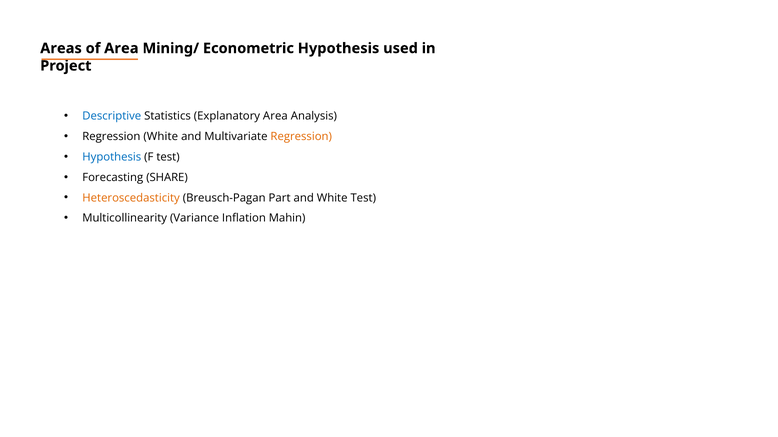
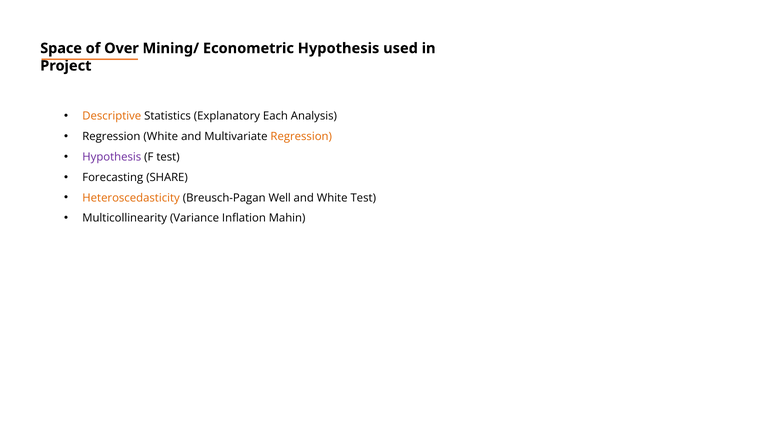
Areas: Areas -> Space
of Area: Area -> Over
Descriptive colour: blue -> orange
Explanatory Area: Area -> Each
Hypothesis at (112, 157) colour: blue -> purple
Part: Part -> Well
